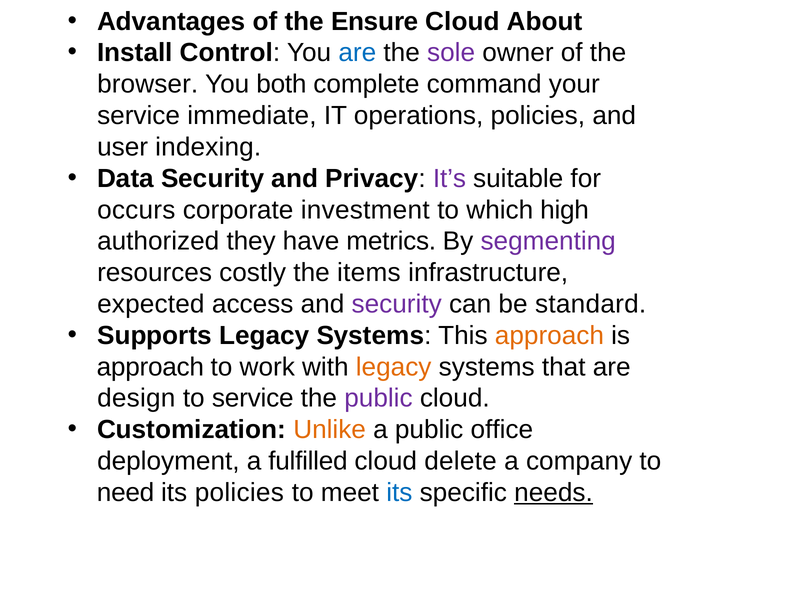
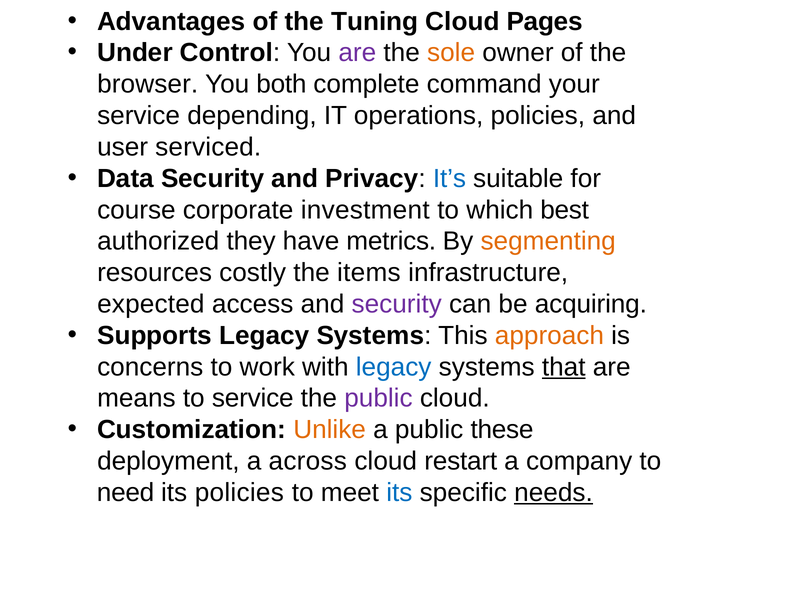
Ensure: Ensure -> Tuning
About: About -> Pages
Install: Install -> Under
are at (357, 53) colour: blue -> purple
sole colour: purple -> orange
immediate: immediate -> depending
indexing: indexing -> serviced
It’s colour: purple -> blue
occurs: occurs -> course
high: high -> best
segmenting colour: purple -> orange
standard: standard -> acquiring
approach at (150, 367): approach -> concerns
legacy at (394, 367) colour: orange -> blue
that underline: none -> present
design: design -> means
office: office -> these
fulfilled: fulfilled -> across
delete: delete -> restart
